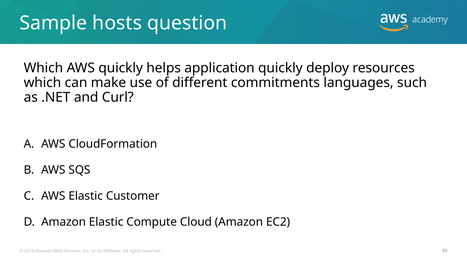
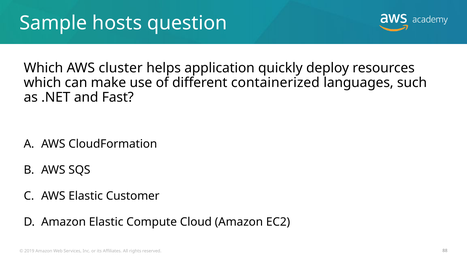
AWS quickly: quickly -> cluster
commitments: commitments -> containerized
Curl: Curl -> Fast
